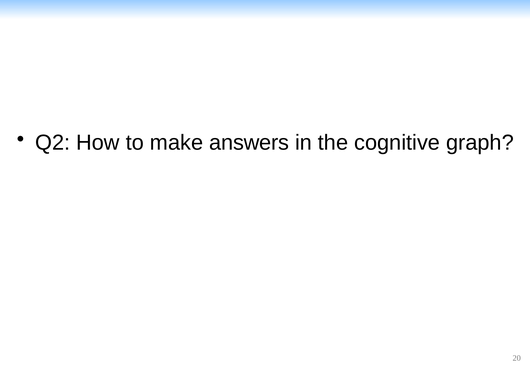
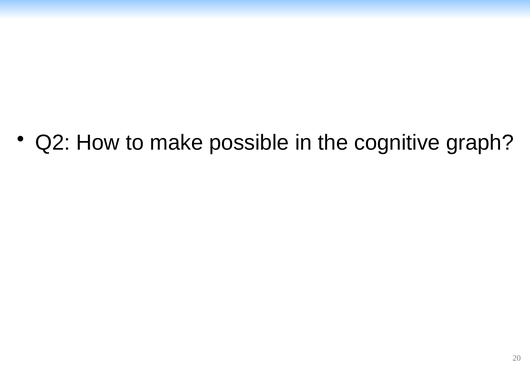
answers: answers -> possible
